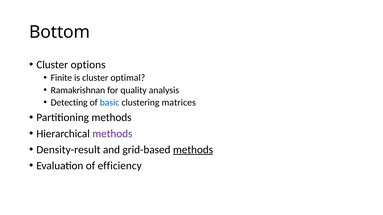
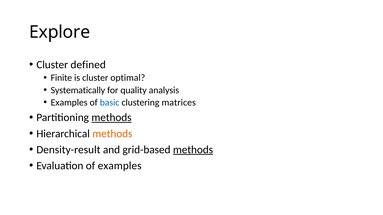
Bottom: Bottom -> Explore
options: options -> defined
Ramakrishnan: Ramakrishnan -> Systematically
Detecting at (69, 103): Detecting -> Examples
methods at (112, 118) underline: none -> present
methods at (112, 134) colour: purple -> orange
of efficiency: efficiency -> examples
